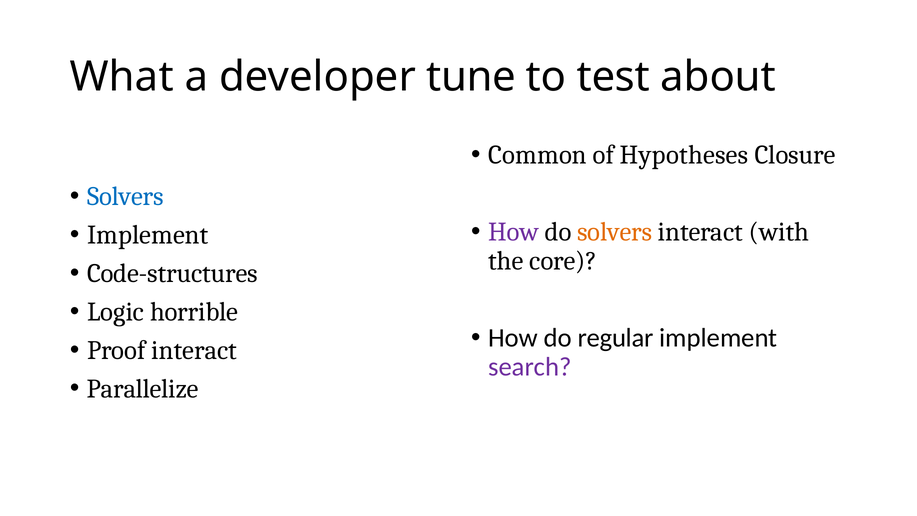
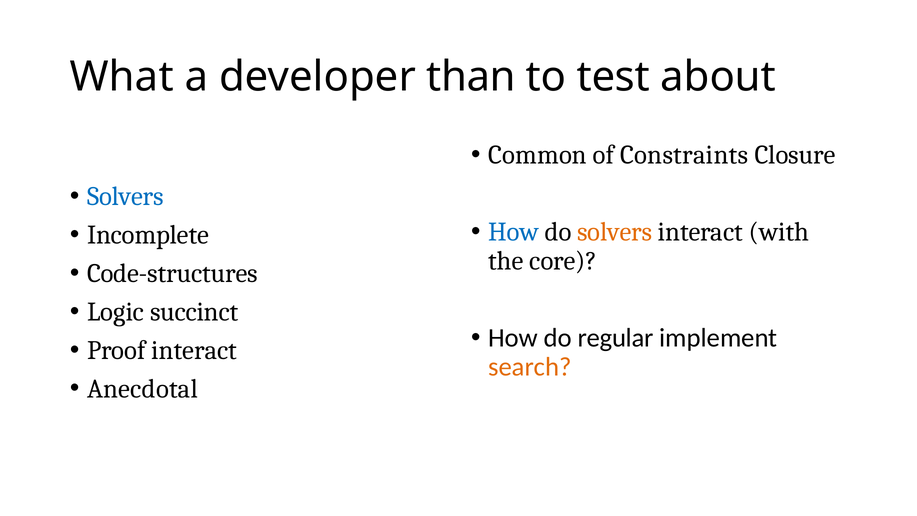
tune: tune -> than
Hypotheses: Hypotheses -> Constraints
How at (514, 232) colour: purple -> blue
Implement at (148, 235): Implement -> Incomplete
horrible: horrible -> succinct
search colour: purple -> orange
Parallelize: Parallelize -> Anecdotal
